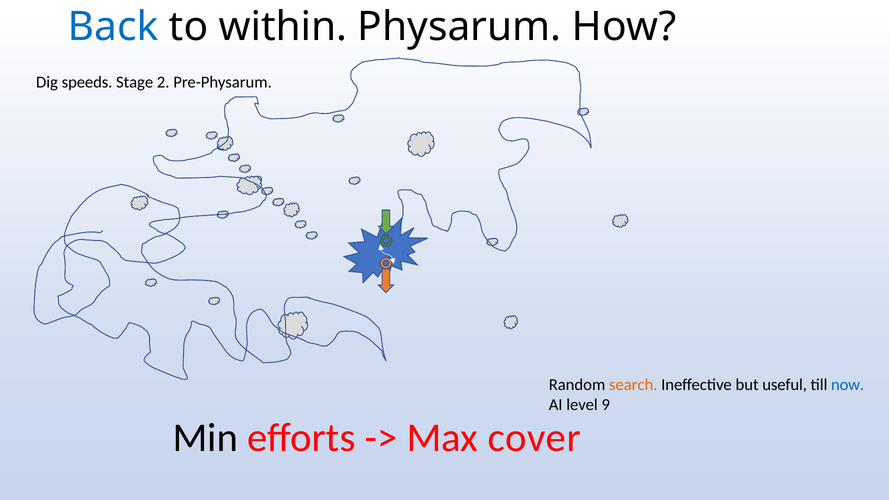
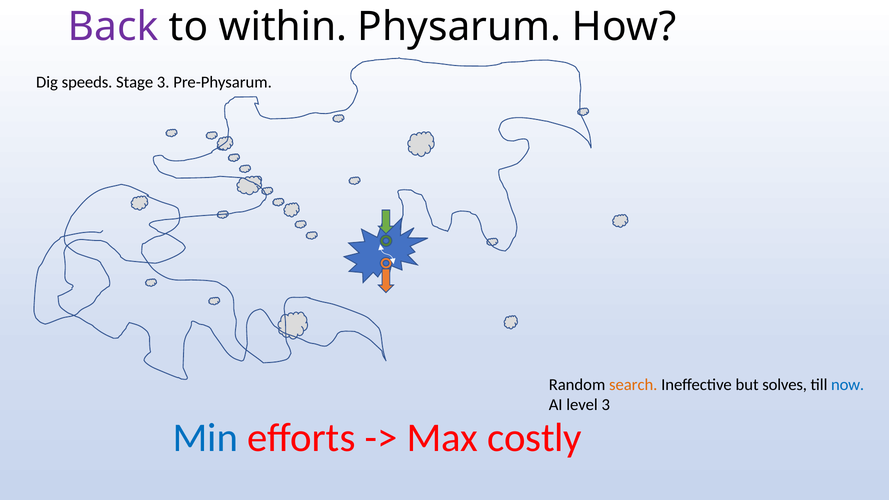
Back colour: blue -> purple
Stage 2: 2 -> 3
useful: useful -> solves
level 9: 9 -> 3
Min colour: black -> blue
cover: cover -> costly
